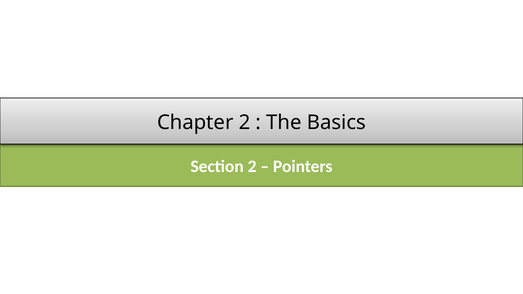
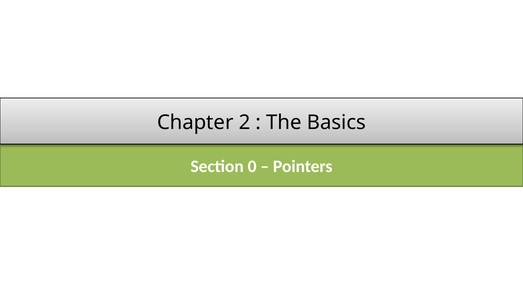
Section 2: 2 -> 0
